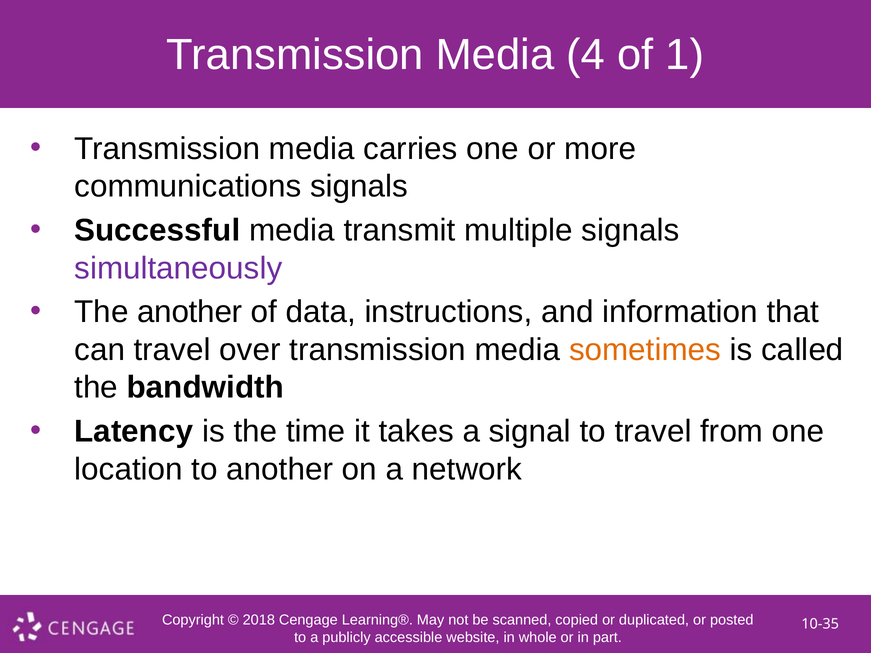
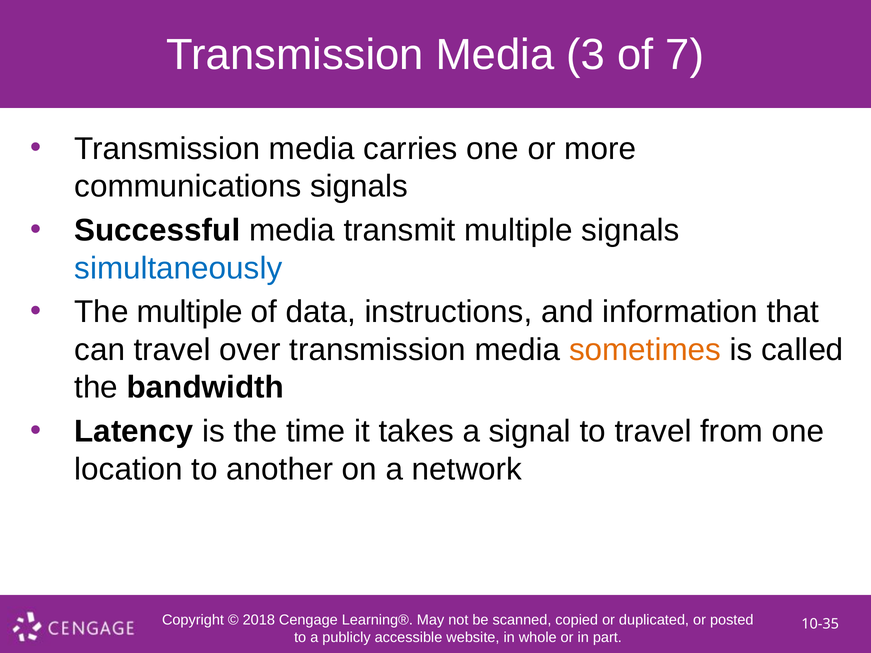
4: 4 -> 3
1: 1 -> 7
simultaneously colour: purple -> blue
The another: another -> multiple
